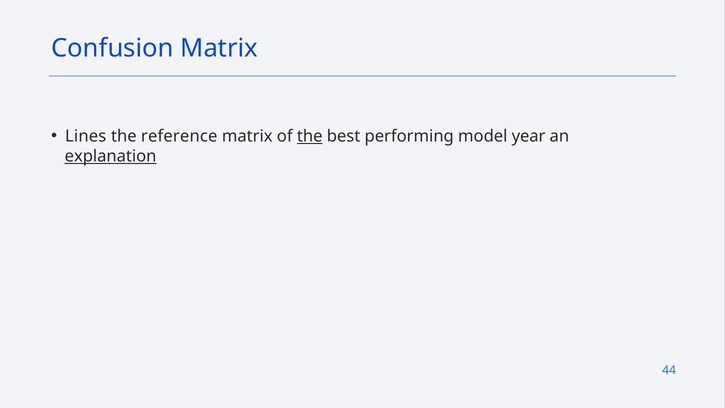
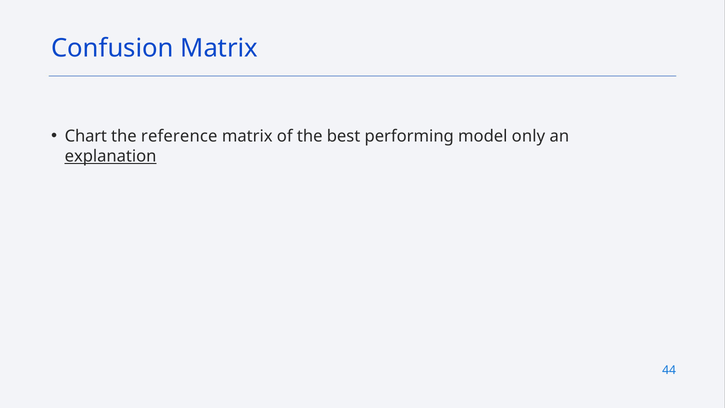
Lines: Lines -> Chart
the at (310, 136) underline: present -> none
year: year -> only
